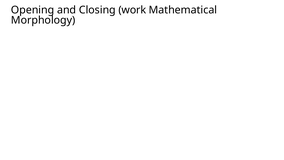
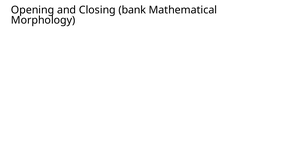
work: work -> bank
